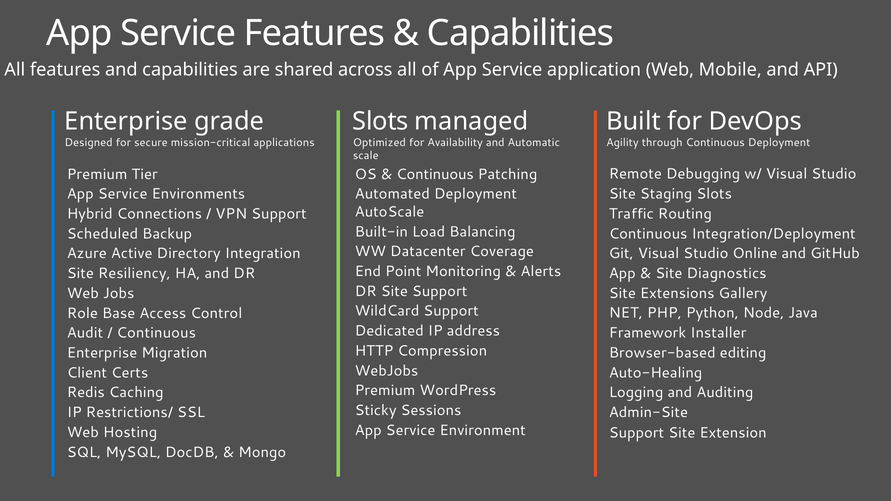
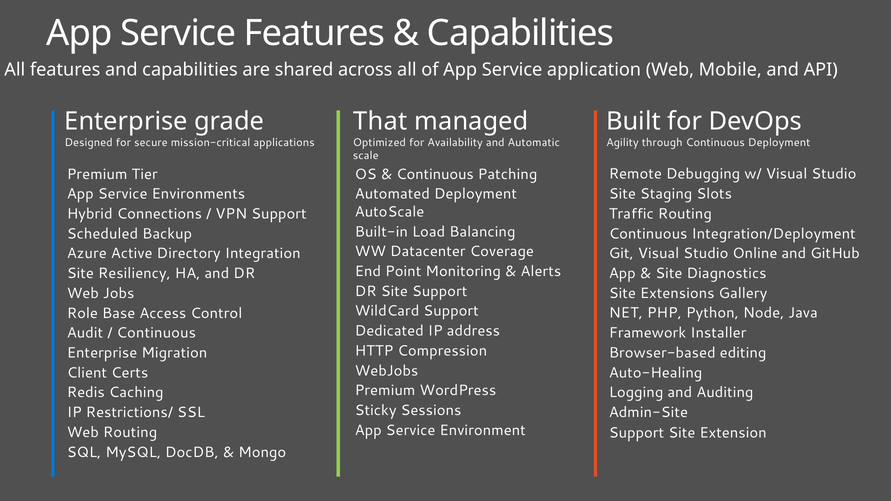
Slots at (380, 122): Slots -> That
Web Hosting: Hosting -> Routing
